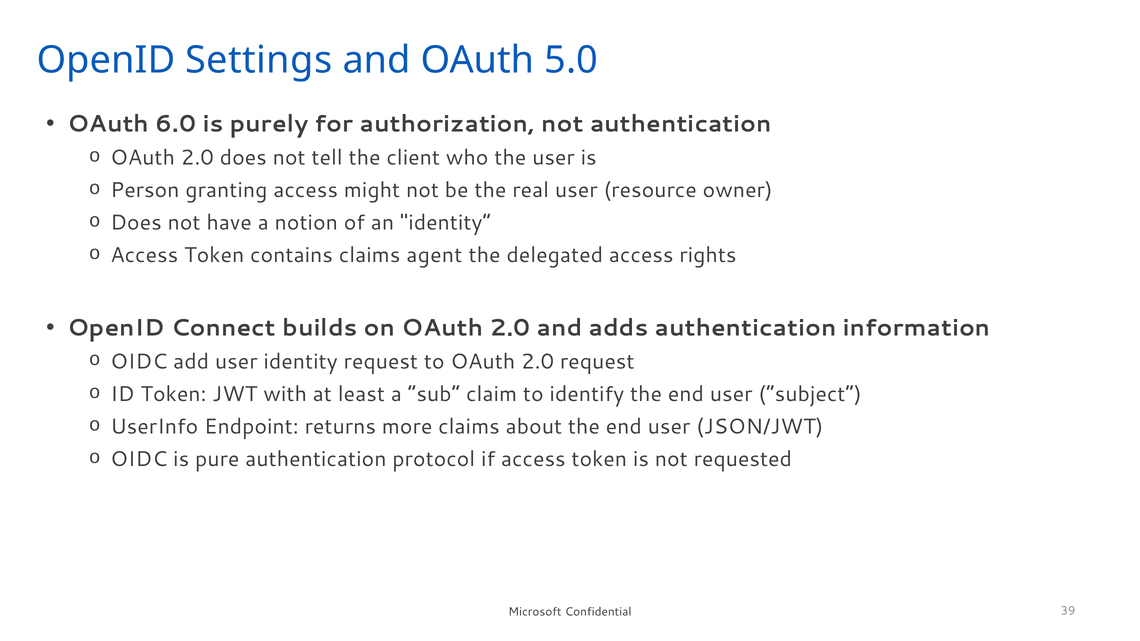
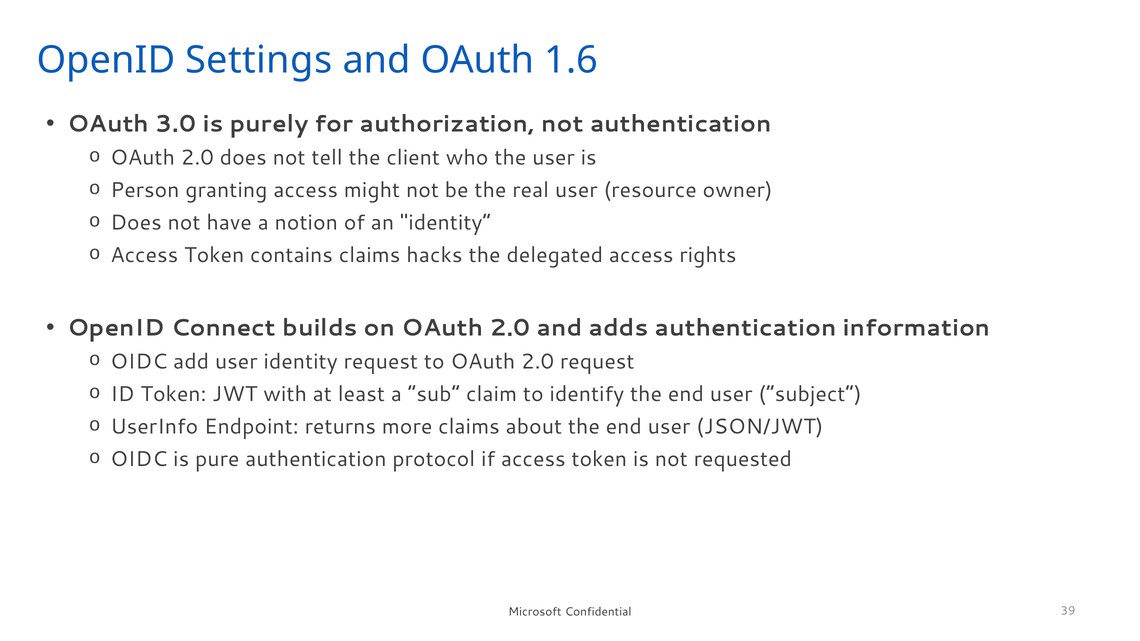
5.0: 5.0 -> 1.6
6.0: 6.0 -> 3.0
agent: agent -> hacks
